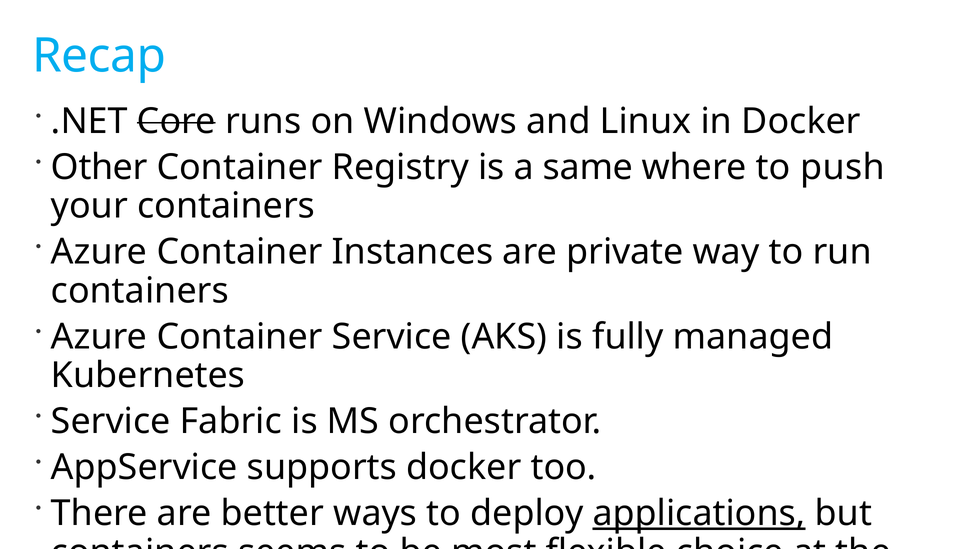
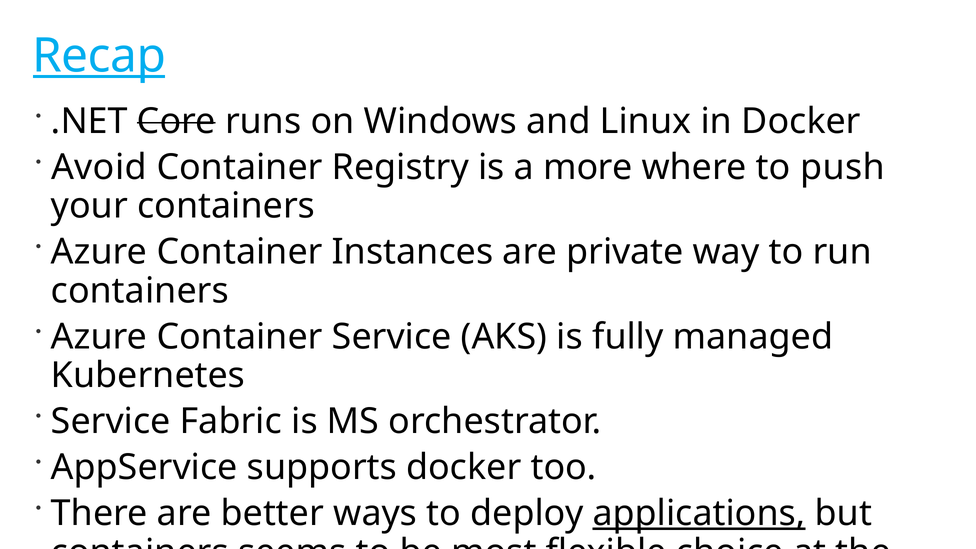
Recap underline: none -> present
Other: Other -> Avoid
same: same -> more
